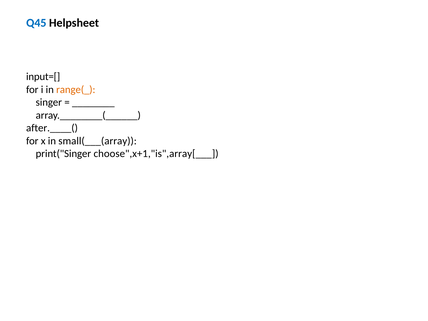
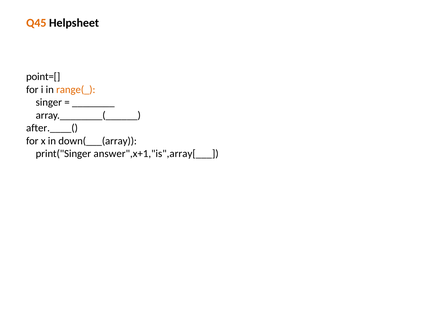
Q45 colour: blue -> orange
input=[: input=[ -> point=[
small(___(array: small(___(array -> down(___(array
choose",x+1,"is",array[___: choose",x+1,"is",array[___ -> answer",x+1,"is",array[___
